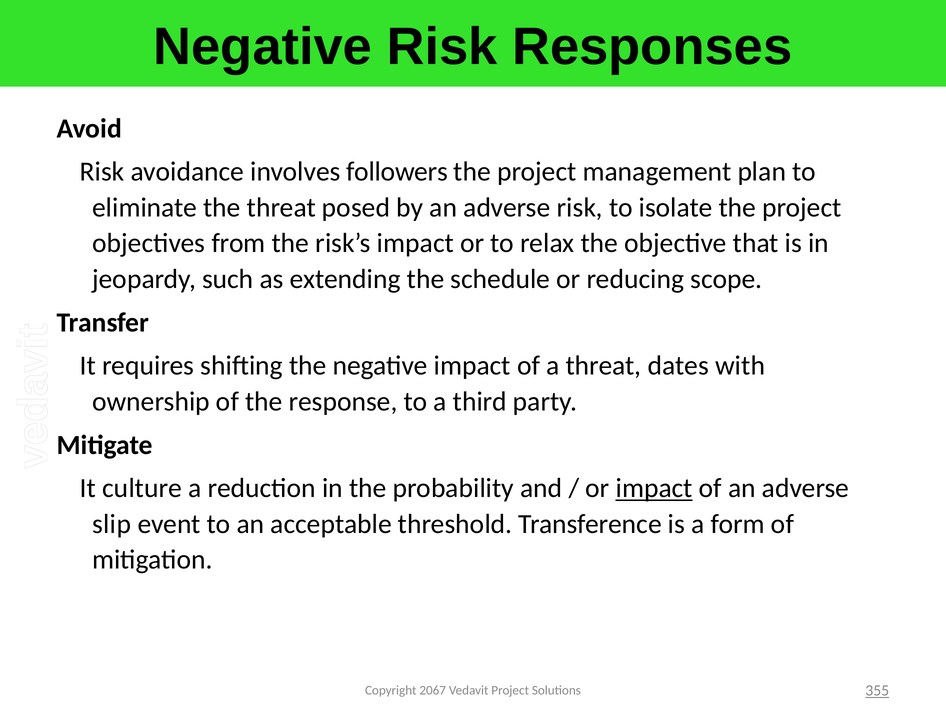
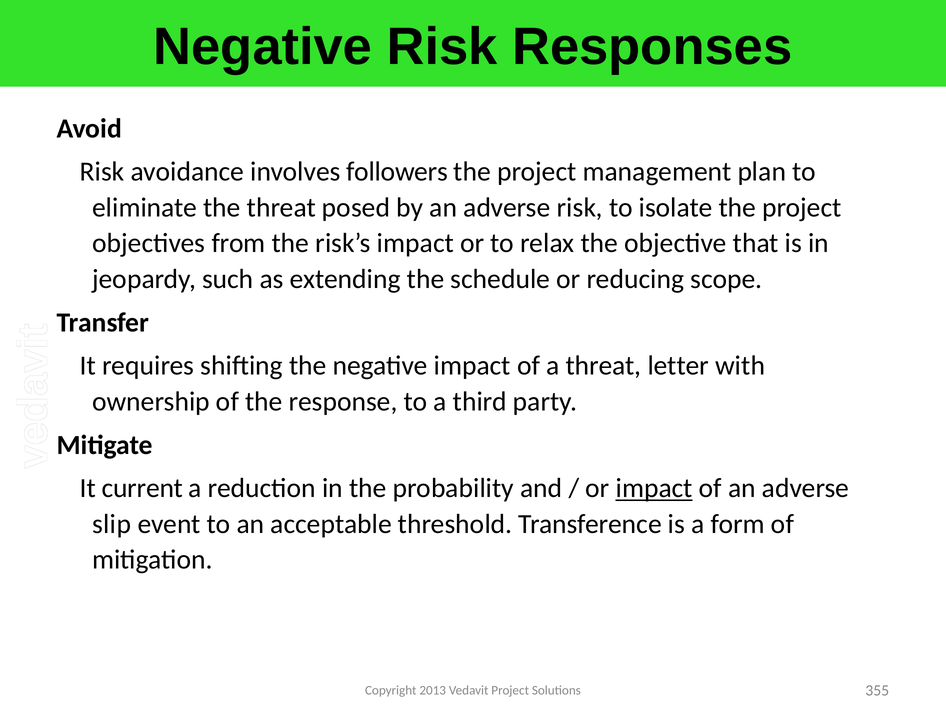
dates: dates -> letter
culture: culture -> current
2067: 2067 -> 2013
355 underline: present -> none
